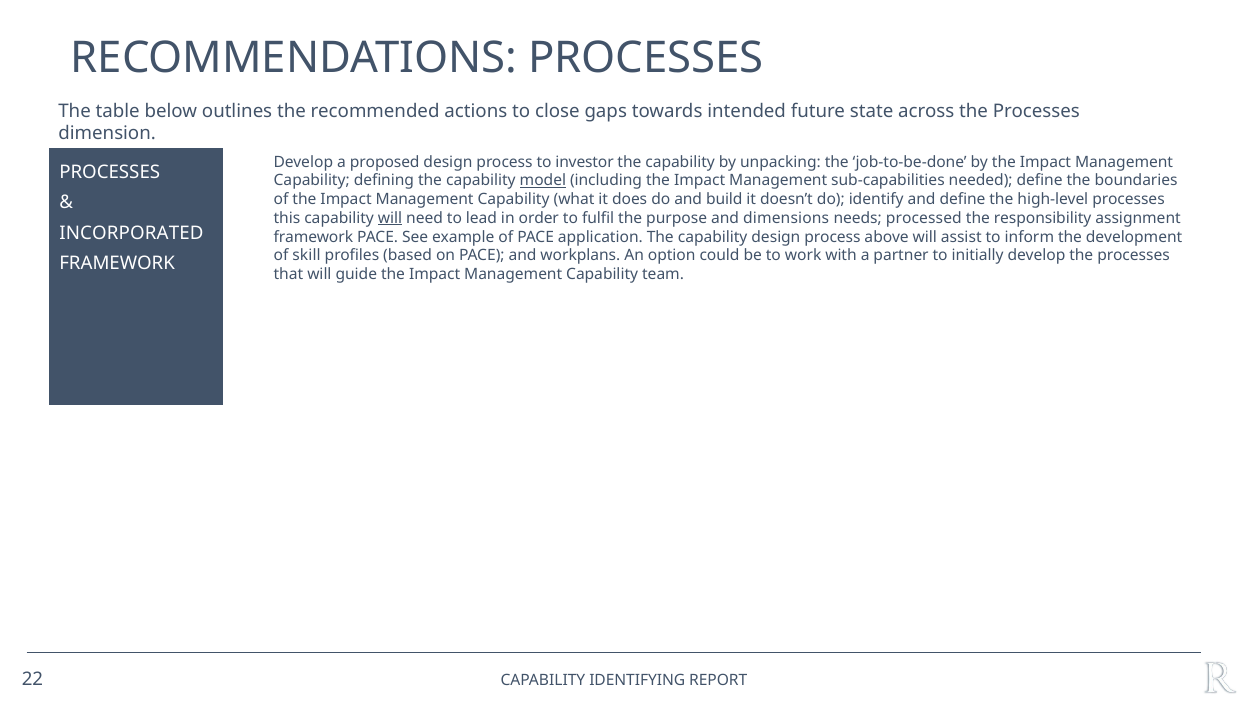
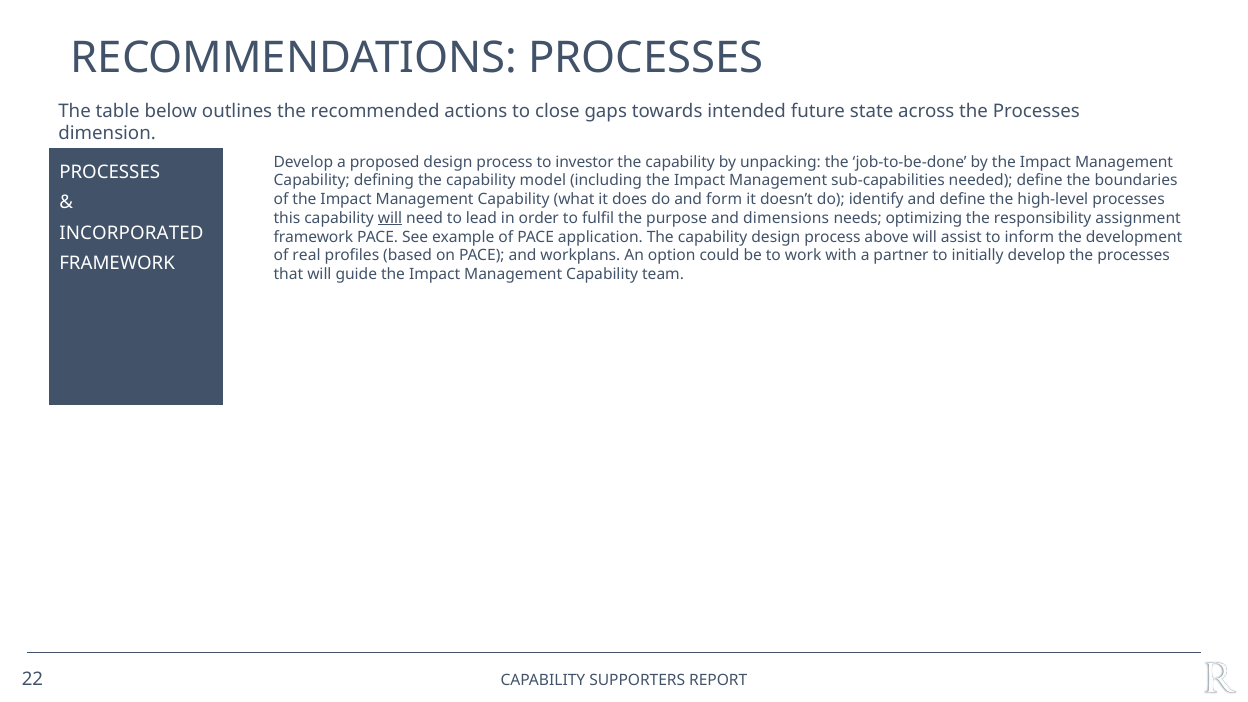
model underline: present -> none
build: build -> form
processed: processed -> optimizing
skill: skill -> real
IDENTIFYING: IDENTIFYING -> SUPPORTERS
